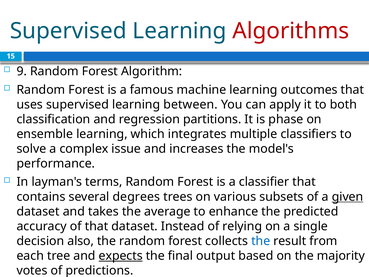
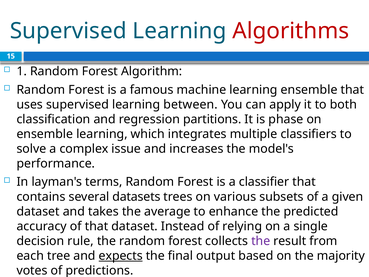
9: 9 -> 1
learning outcomes: outcomes -> ensemble
degrees: degrees -> datasets
given underline: present -> none
also: also -> rule
the at (261, 241) colour: blue -> purple
